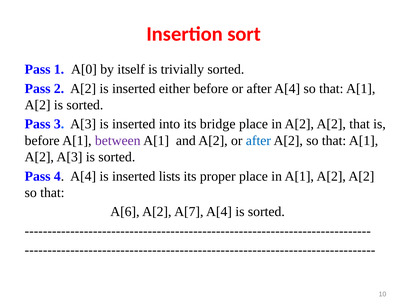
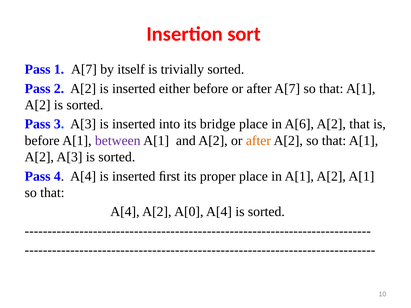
1 A[0: A[0 -> A[7
after A[4: A[4 -> A[7
in A[2: A[2 -> A[6
after at (258, 141) colour: blue -> orange
lists: lists -> ﬁrst
A[1 A[2 A[2: A[2 -> A[1
A[6 at (125, 212): A[6 -> A[4
A[7: A[7 -> A[0
